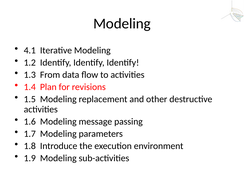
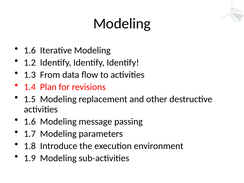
4.1 at (30, 50): 4.1 -> 1.6
